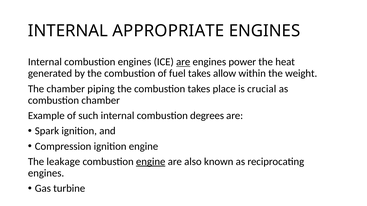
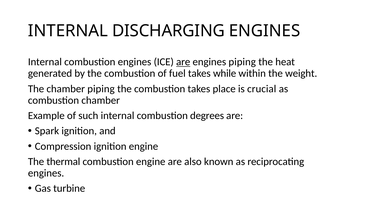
APPROPRIATE: APPROPRIATE -> DISCHARGING
engines power: power -> piping
allow: allow -> while
leakage: leakage -> thermal
engine at (151, 162) underline: present -> none
